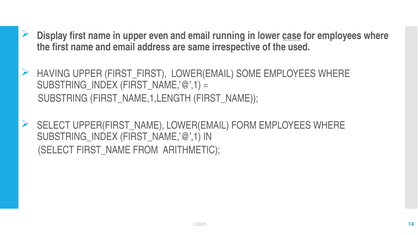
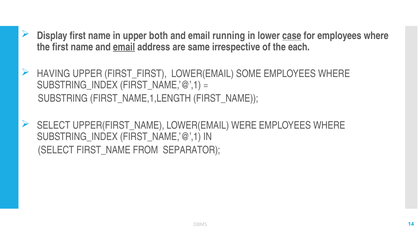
even: even -> both
email at (124, 47) underline: none -> present
used: used -> each
FORM: FORM -> WERE
ARITHMETIC: ARITHMETIC -> SEPARATOR
